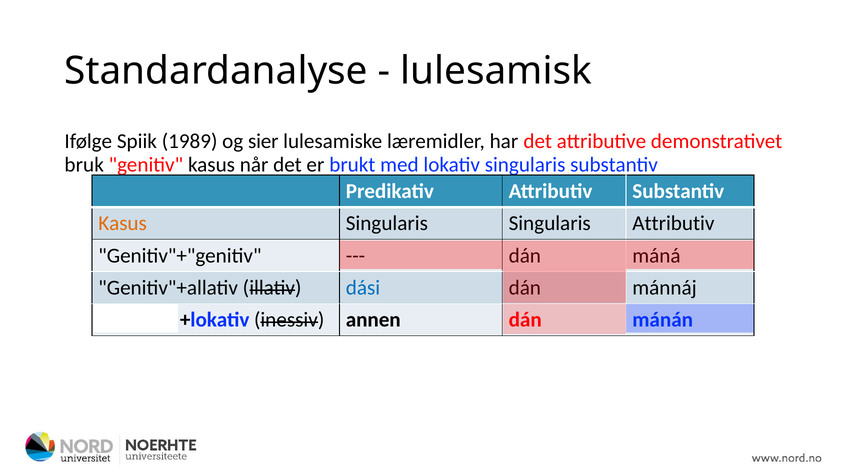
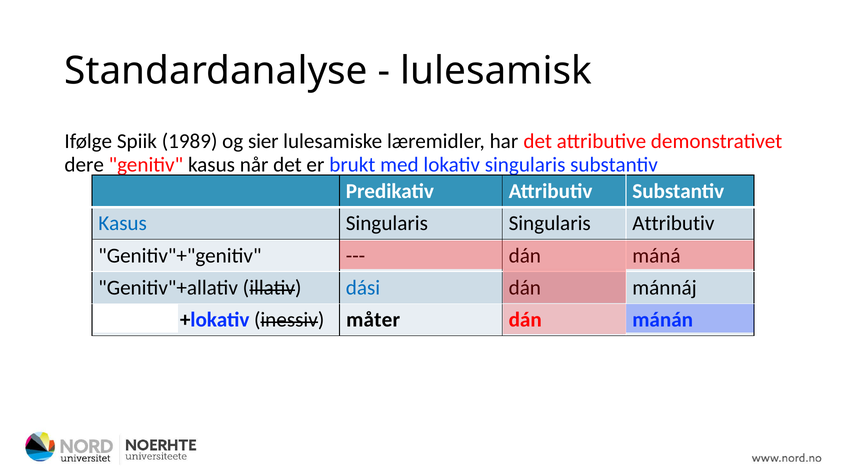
bruk: bruk -> dere
Kasus at (123, 223) colour: orange -> blue
annen: annen -> måter
